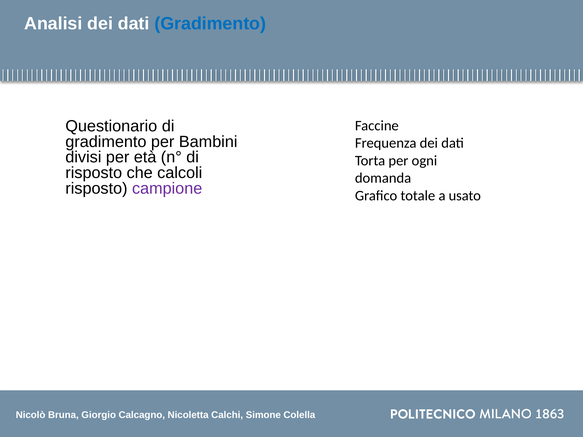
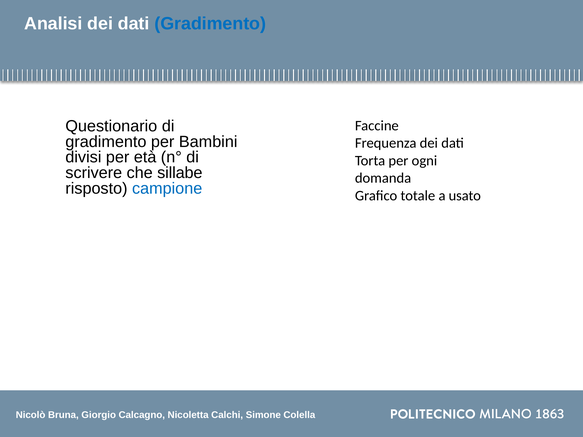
risposto at (94, 173): risposto -> scrivere
calcoli: calcoli -> sillabe
campione colour: purple -> blue
